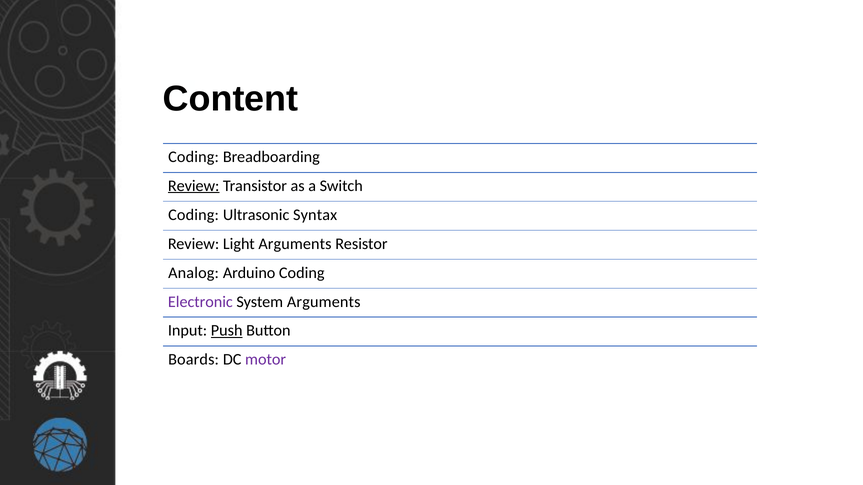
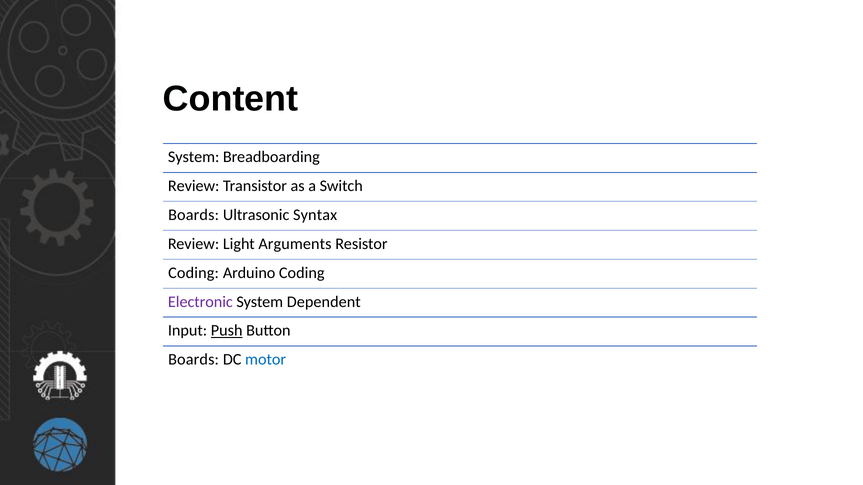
Coding at (194, 157): Coding -> System
Review at (194, 186) underline: present -> none
Coding at (194, 215): Coding -> Boards
Analog at (194, 273): Analog -> Coding
System Arguments: Arguments -> Dependent
motor colour: purple -> blue
